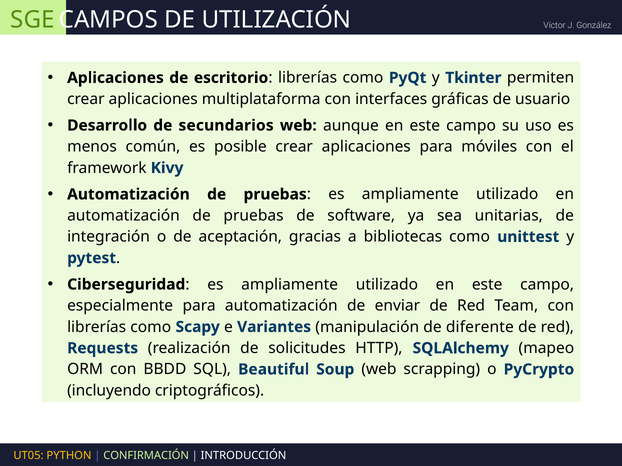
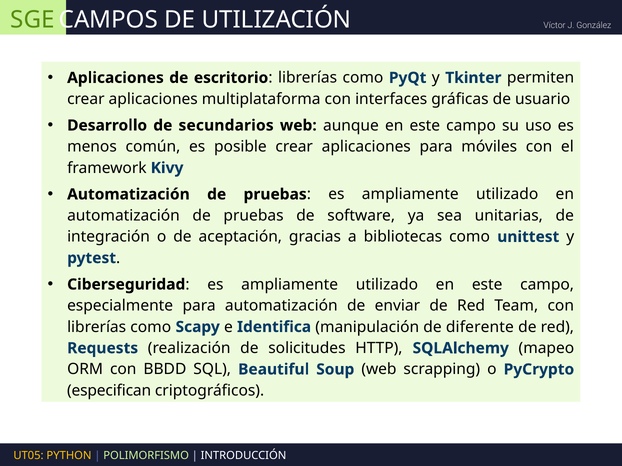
Variantes: Variantes -> Identifica
incluyendo: incluyendo -> especifican
CONFIRMACIÓN: CONFIRMACIÓN -> POLIMORFISMO
